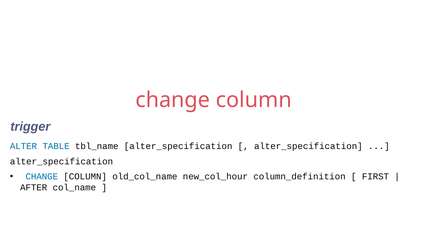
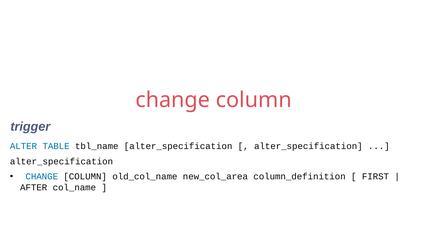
new_col_hour: new_col_hour -> new_col_area
